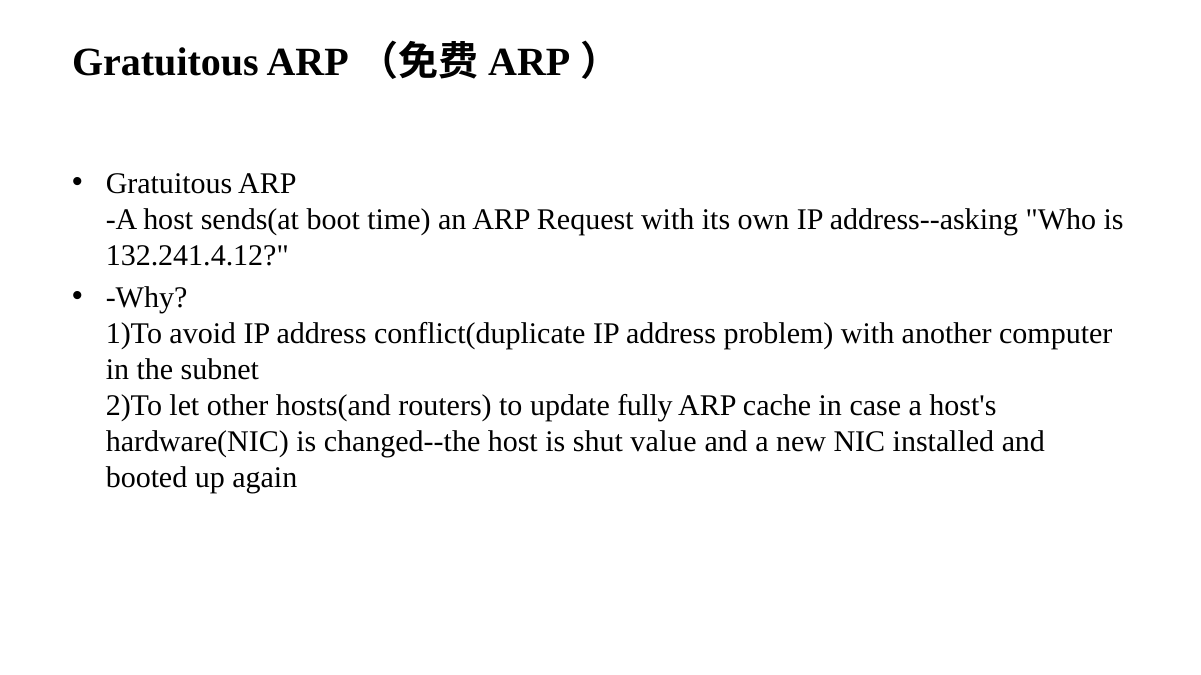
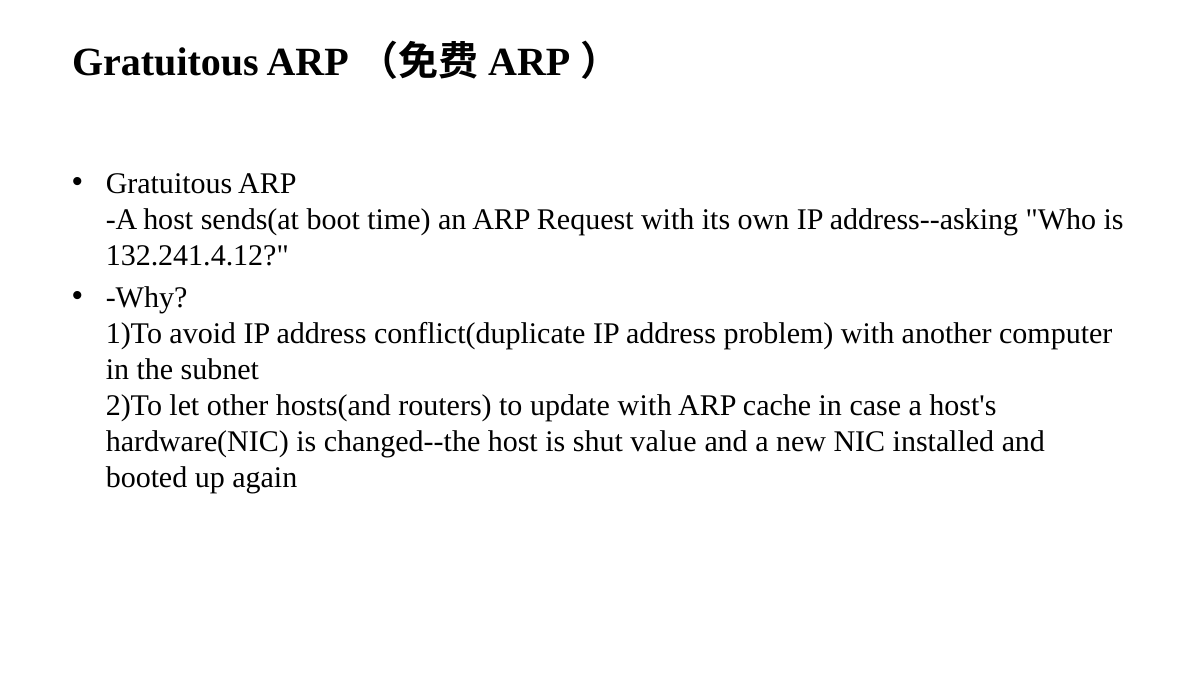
update fully: fully -> with
